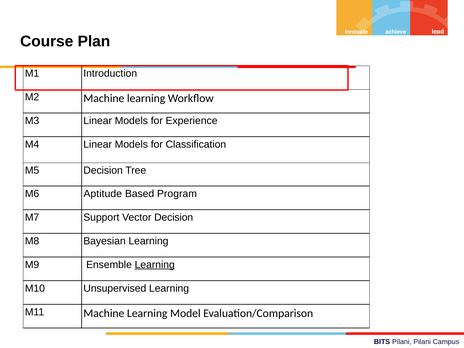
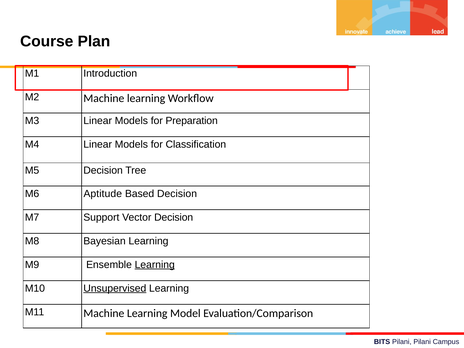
Experience: Experience -> Preparation
Based Program: Program -> Decision
Unsupervised underline: none -> present
